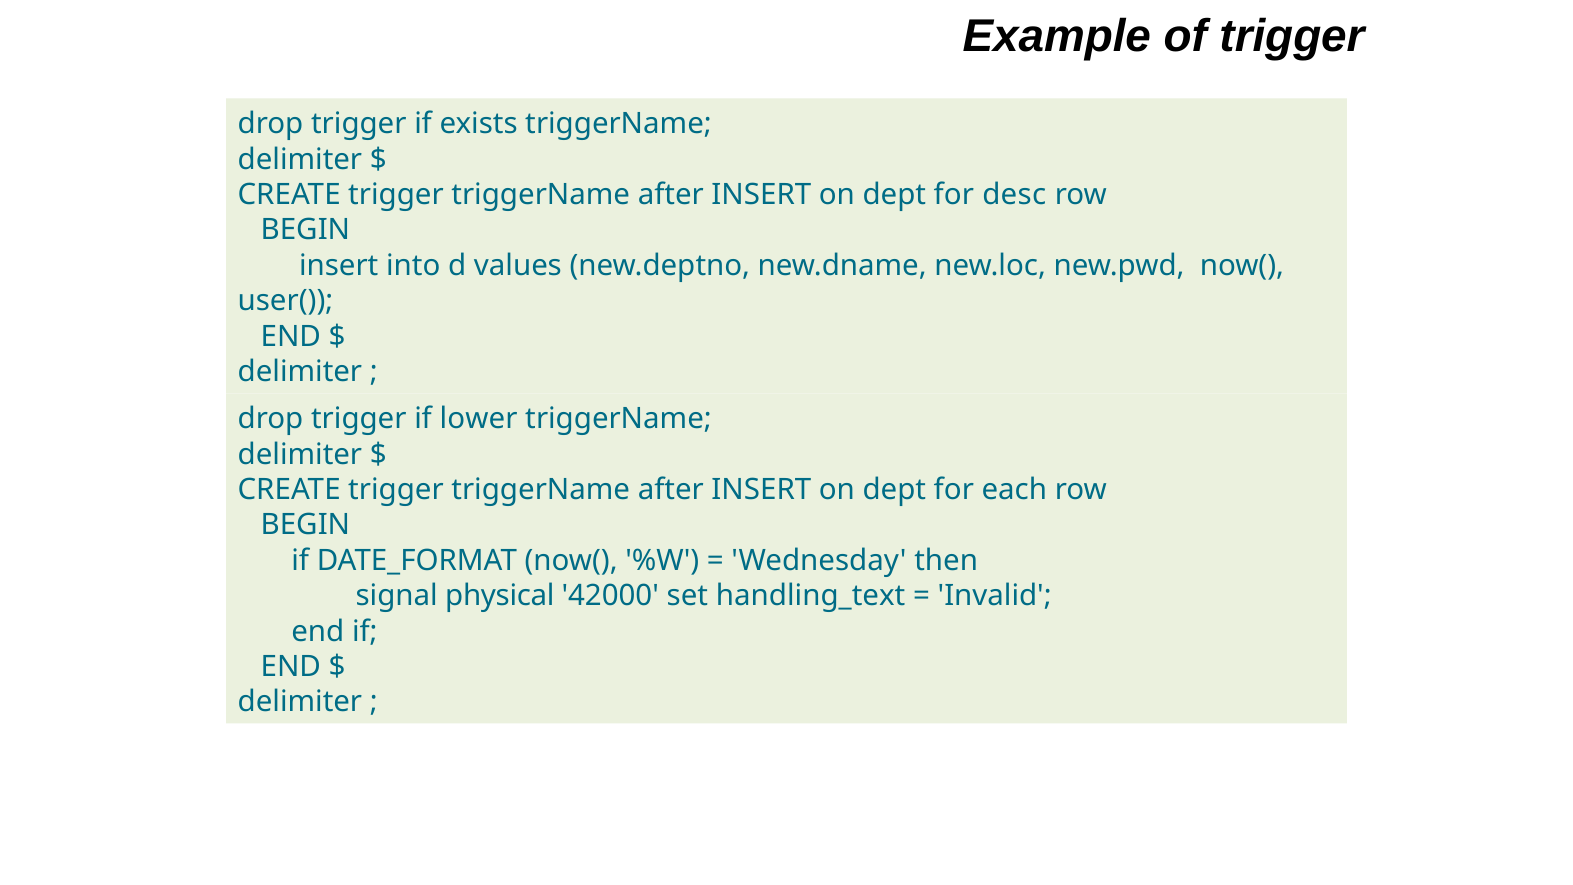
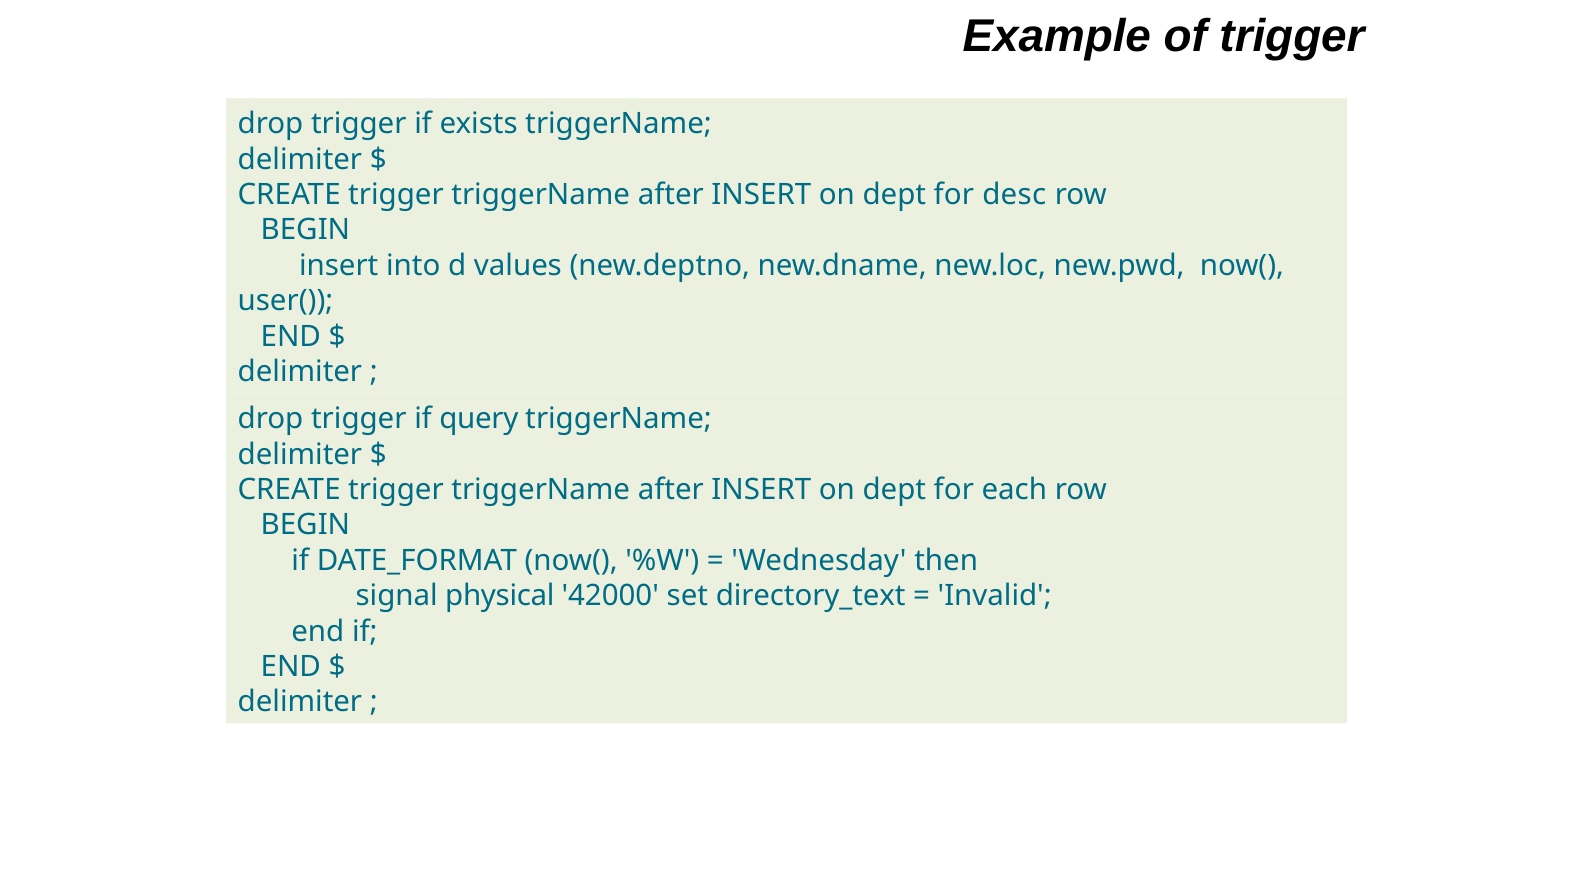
lower: lower -> query
handling_text: handling_text -> directory_text
